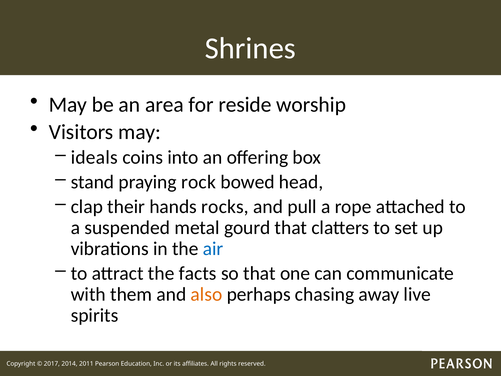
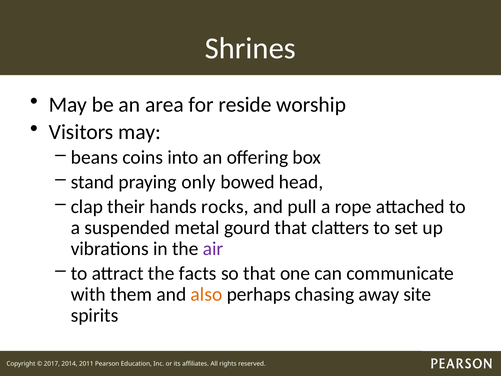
ideals: ideals -> beans
rock: rock -> only
air colour: blue -> purple
live: live -> site
